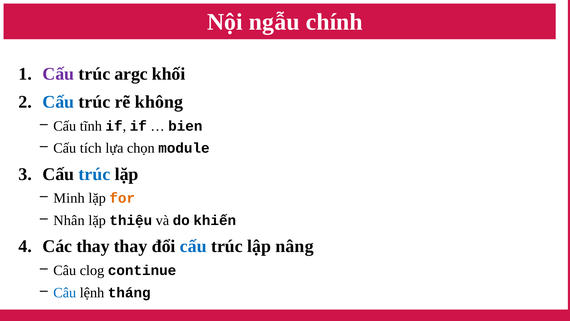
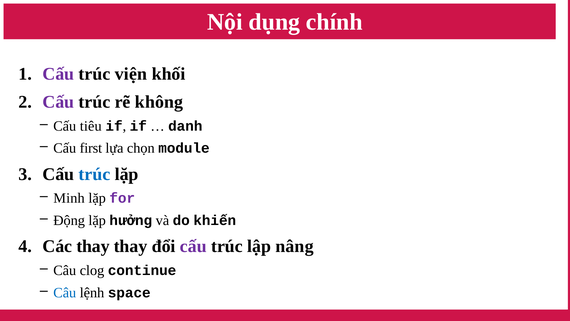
ngẫu: ngẫu -> dụng
argc: argc -> viện
Cấu at (58, 102) colour: blue -> purple
tĩnh: tĩnh -> tiêu
bien: bien -> danh
tích: tích -> first
for colour: orange -> purple
Nhân: Nhân -> Động
thiệu: thiệu -> hưởng
cấu at (193, 246) colour: blue -> purple
tháng: tháng -> space
